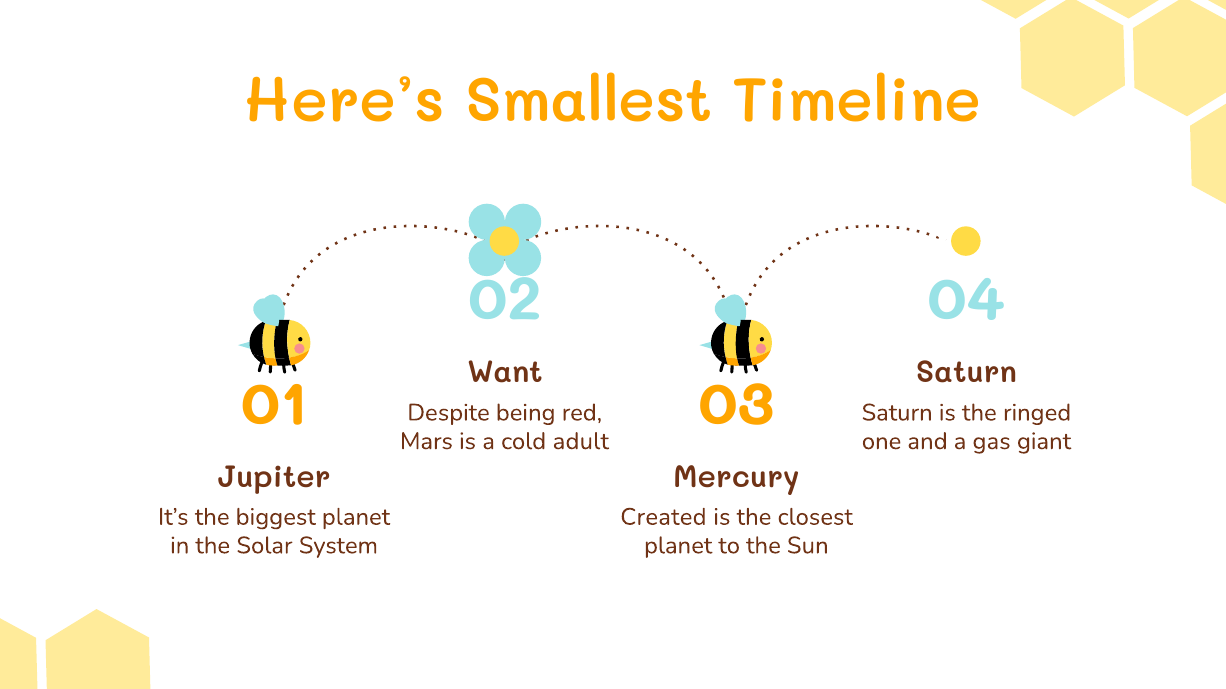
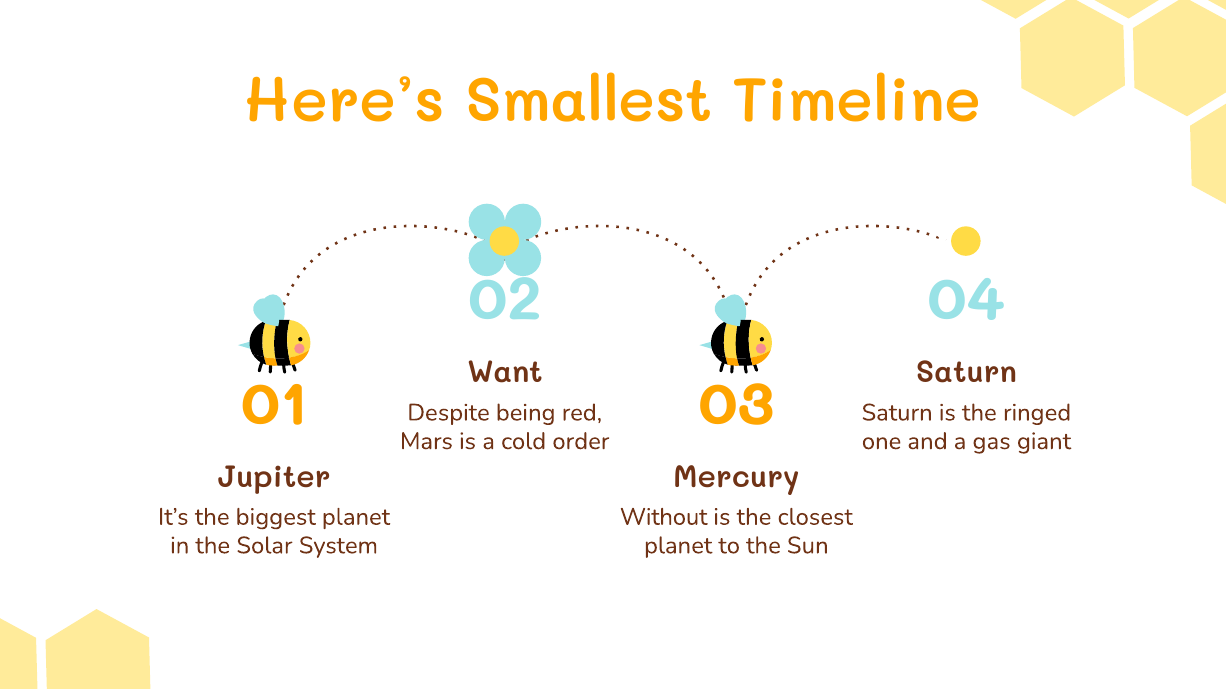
adult: adult -> order
Created: Created -> Without
